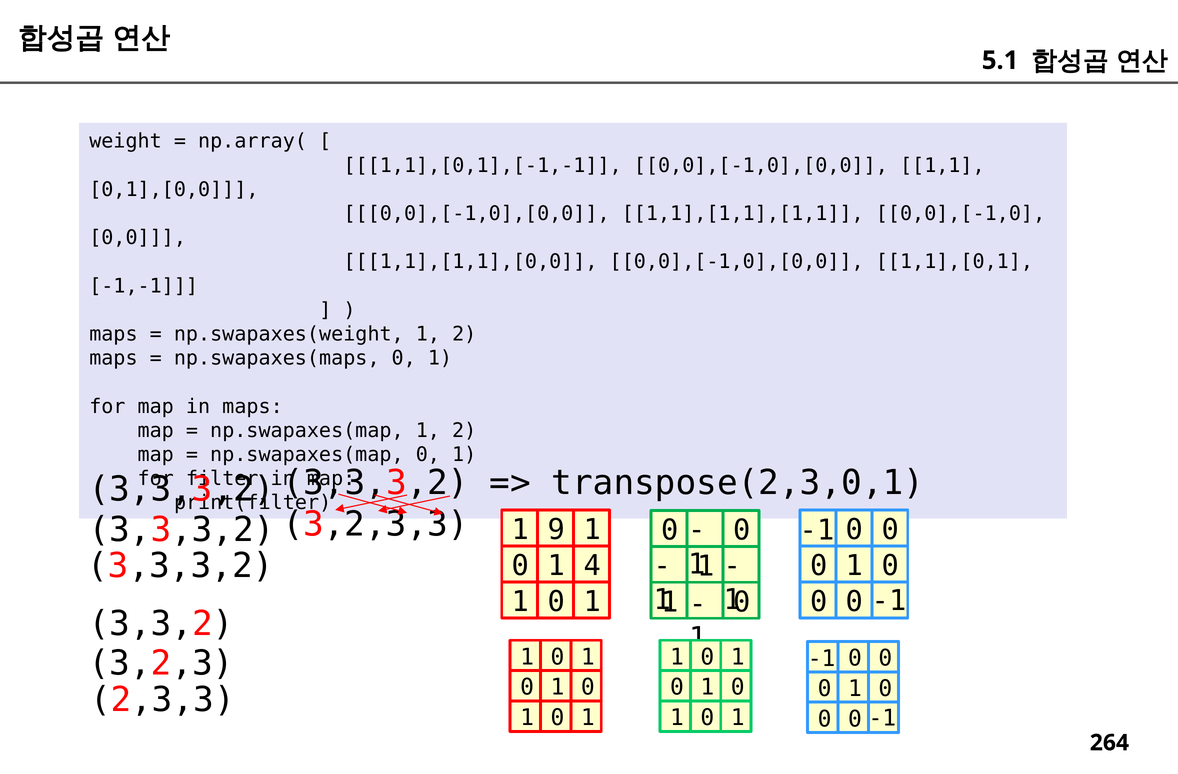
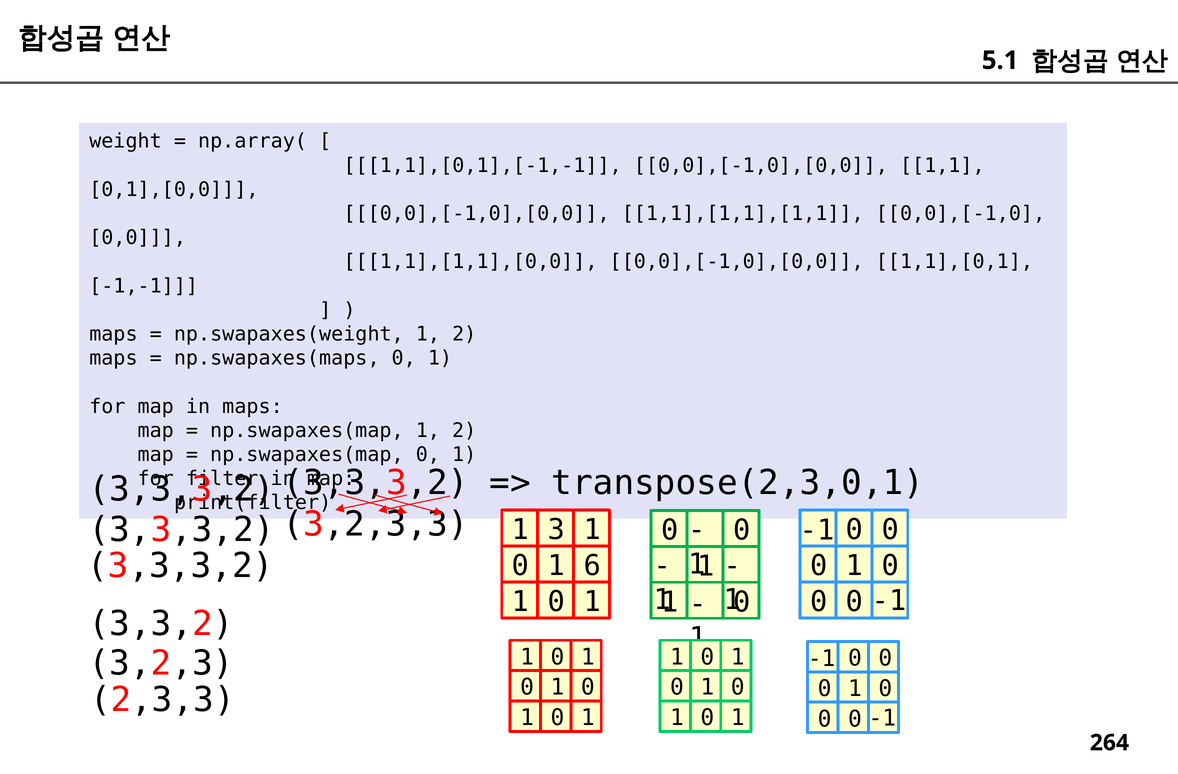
9: 9 -> 3
4: 4 -> 6
